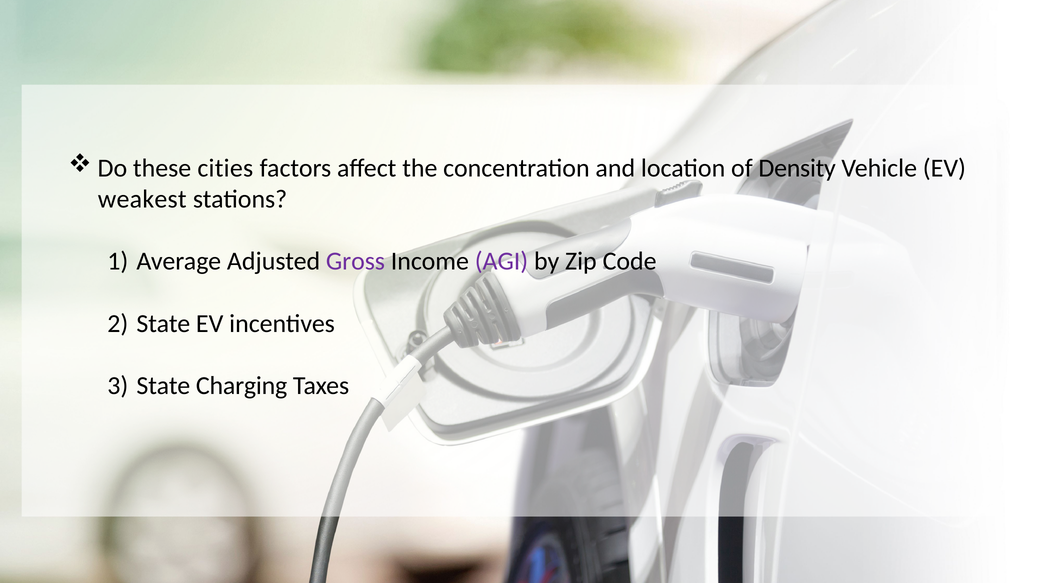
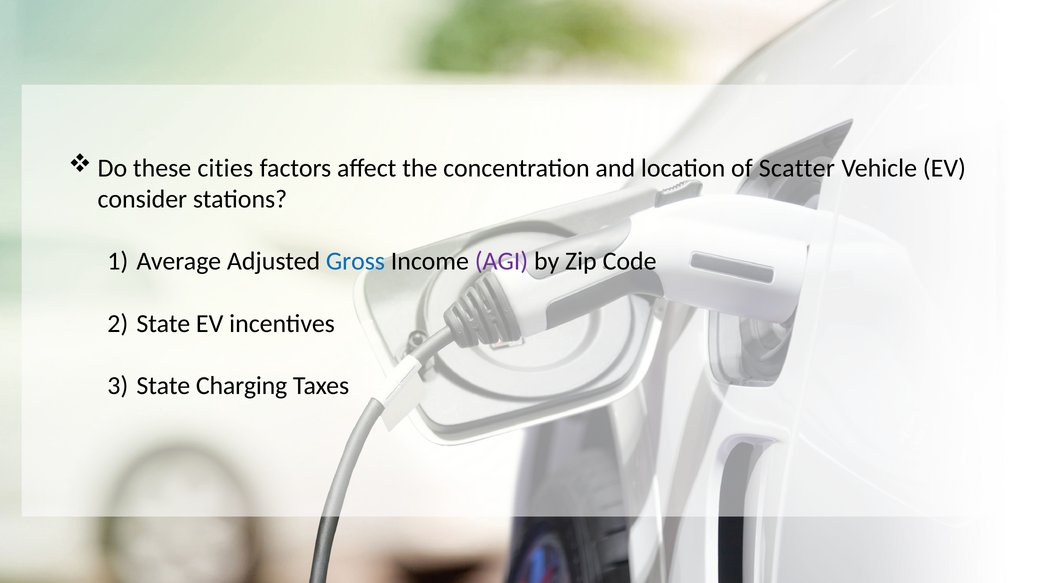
Density: Density -> Scatter
weakest: weakest -> consider
Gross colour: purple -> blue
